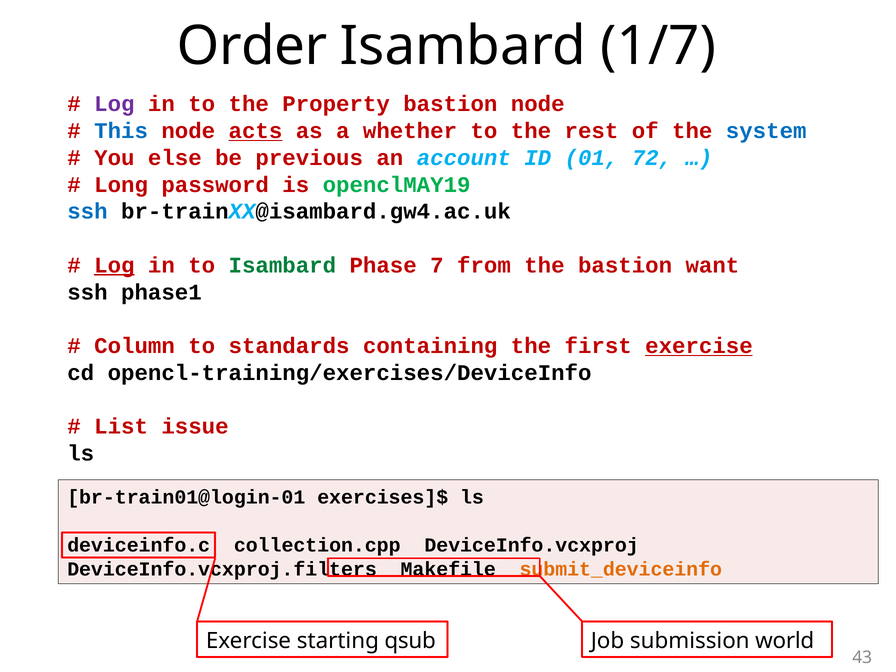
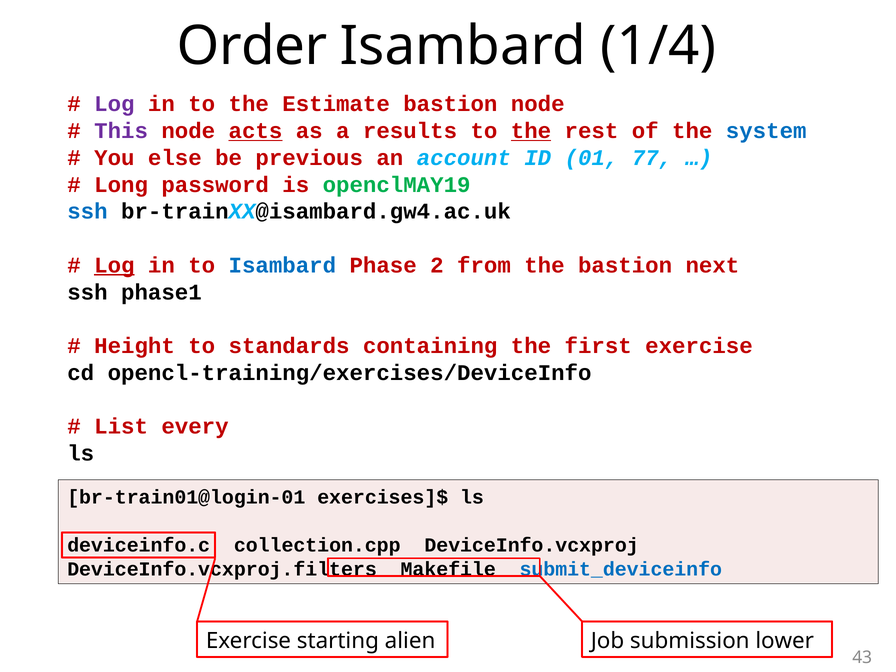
1/7: 1/7 -> 1/4
Property: Property -> Estimate
This colour: blue -> purple
whether: whether -> results
the at (531, 131) underline: none -> present
72: 72 -> 77
Isambard at (282, 265) colour: green -> blue
7: 7 -> 2
want: want -> next
Column: Column -> Height
exercise at (699, 346) underline: present -> none
issue: issue -> every
submit_deviceinfo colour: orange -> blue
qsub: qsub -> alien
world: world -> lower
